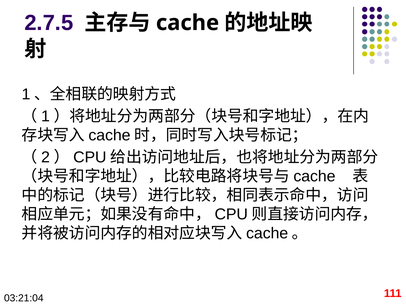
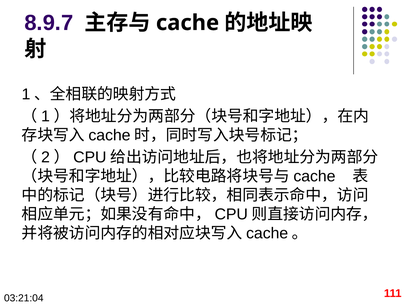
2.7.5: 2.7.5 -> 8.9.7
